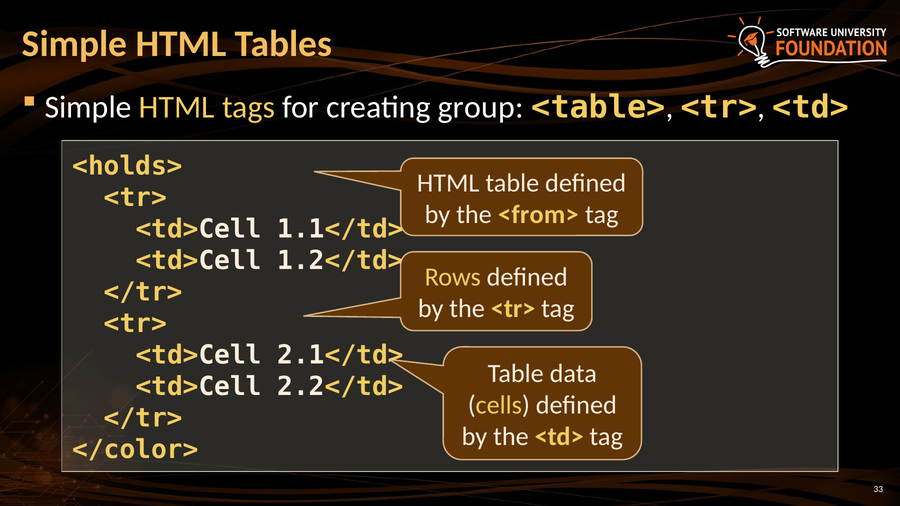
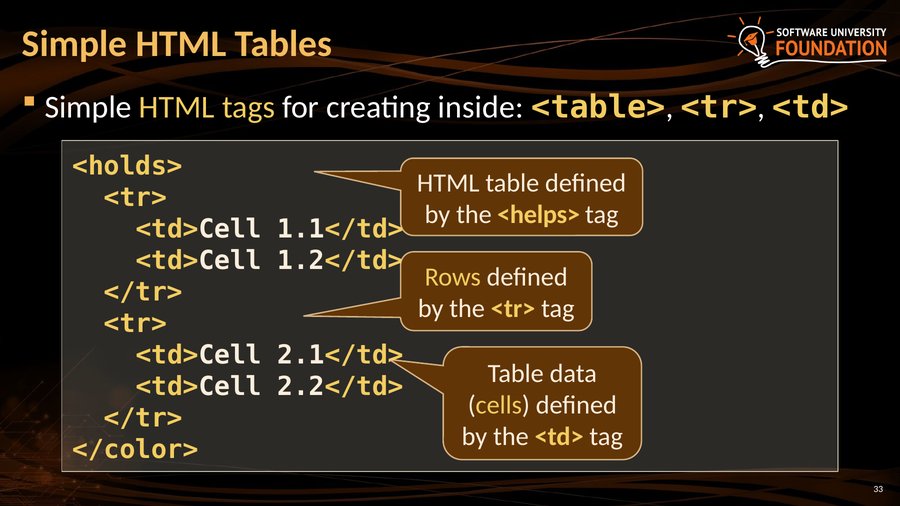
group: group -> inside
<from>: <from> -> <helps>
